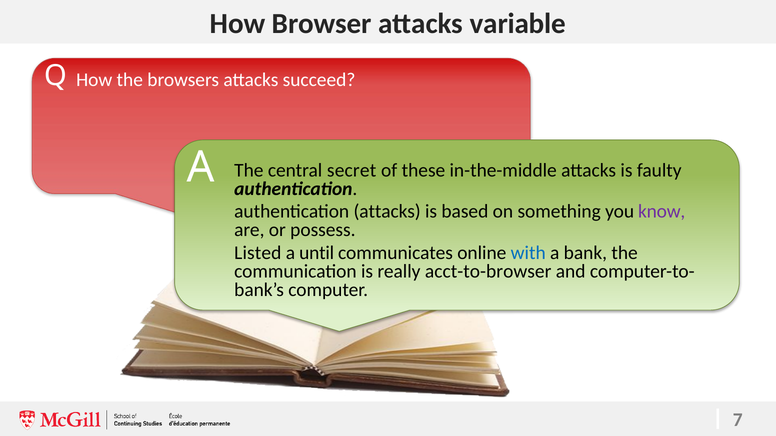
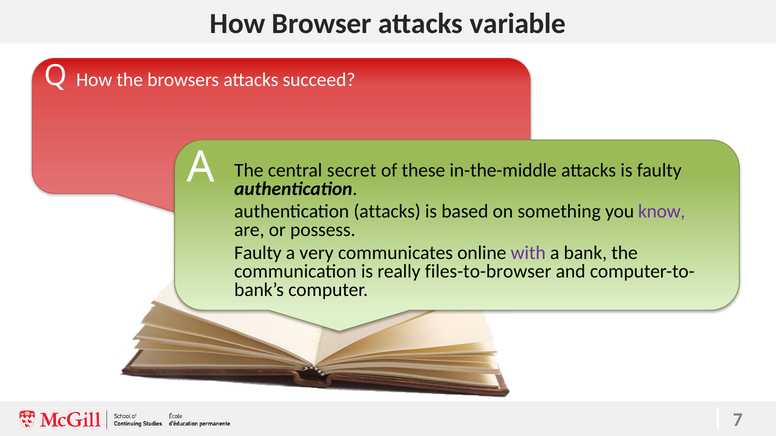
Listed at (258, 253): Listed -> Faulty
until: until -> very
with colour: blue -> purple
acct-to-browser: acct-to-browser -> files-to-browser
